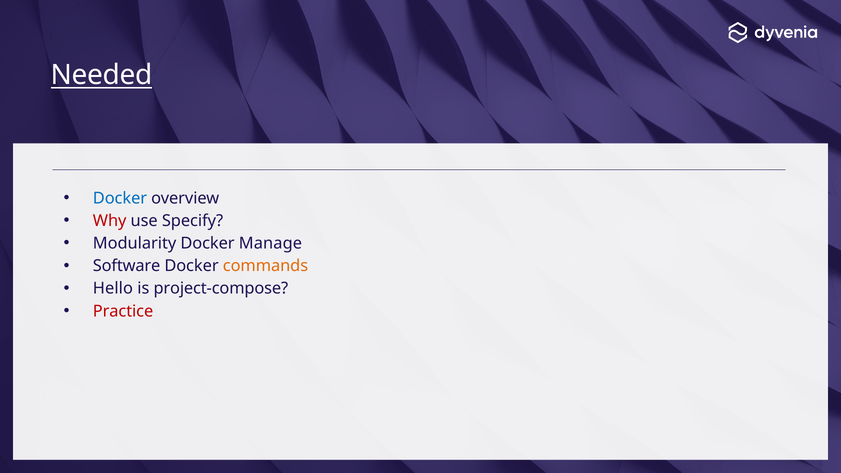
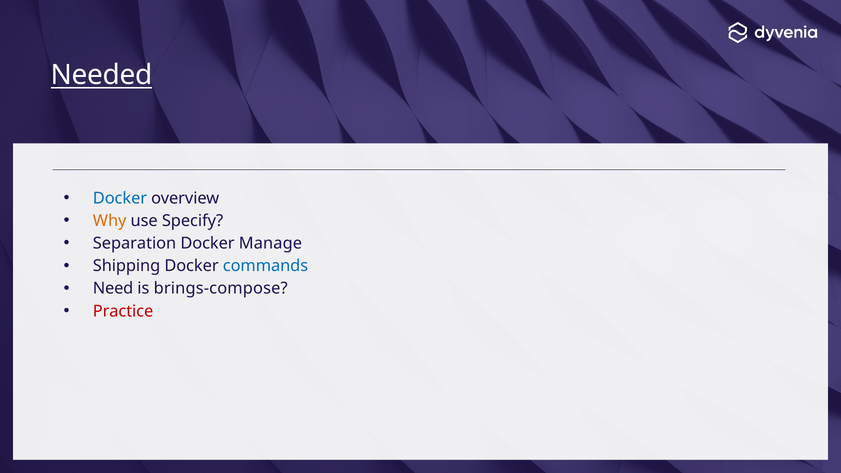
Why colour: red -> orange
Modularity: Modularity -> Separation
Software: Software -> Shipping
commands colour: orange -> blue
Hello: Hello -> Need
project-compose: project-compose -> brings-compose
